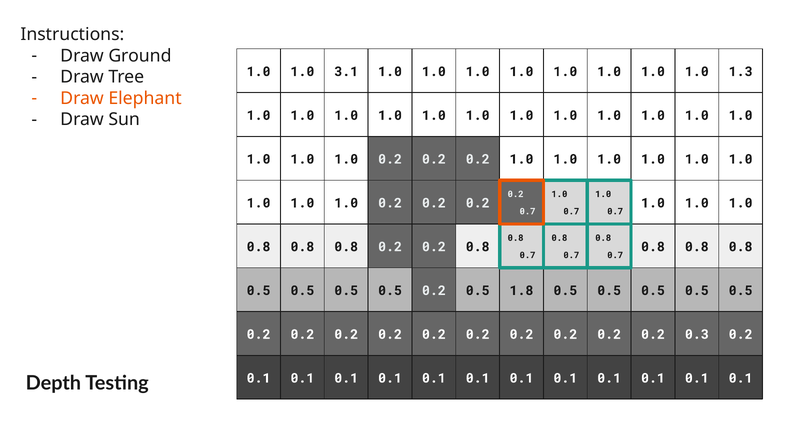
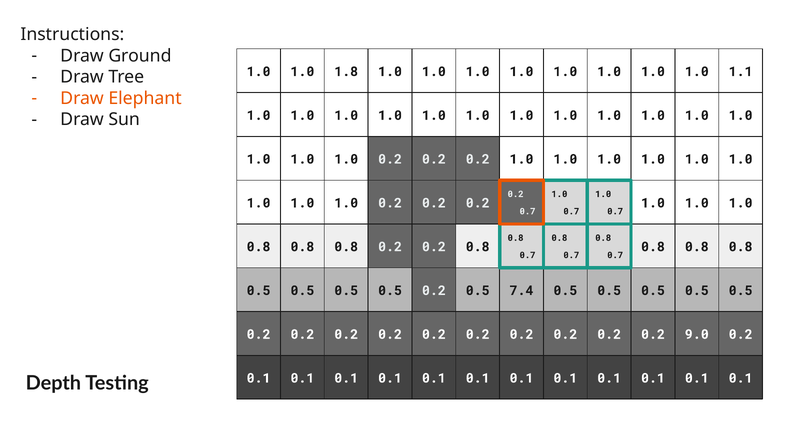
3.1: 3.1 -> 1.8
1.3: 1.3 -> 1.1
1.8: 1.8 -> 7.4
0.3: 0.3 -> 9.0
